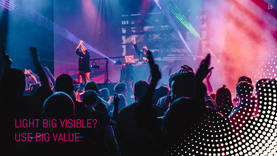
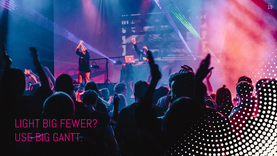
VISIBLE: VISIBLE -> FEWER
VALUE: VALUE -> GANTT
